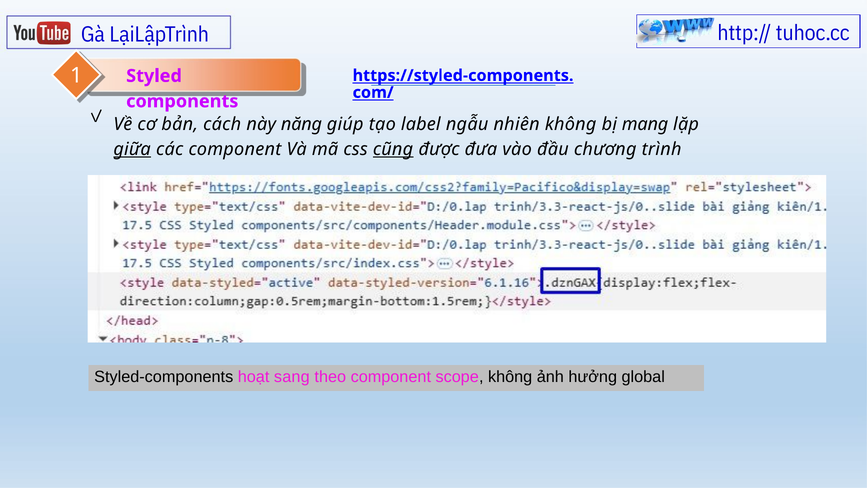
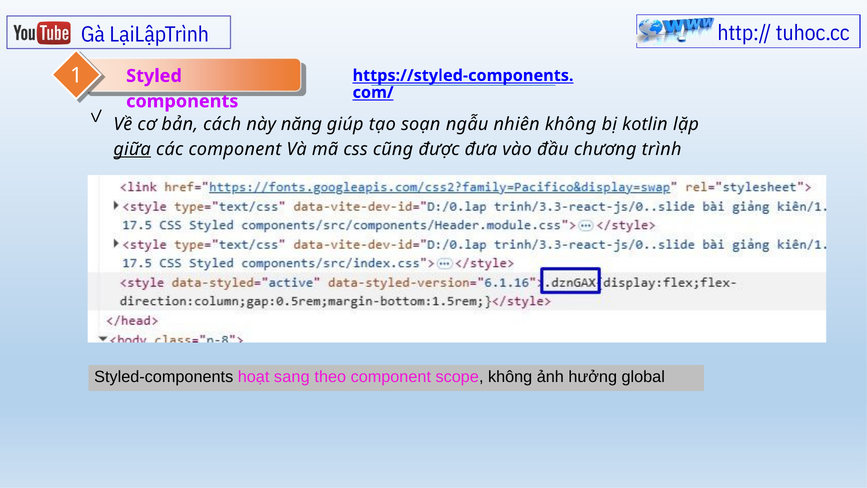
label: label -> soạn
mang: mang -> kotlin
cũng underline: present -> none
